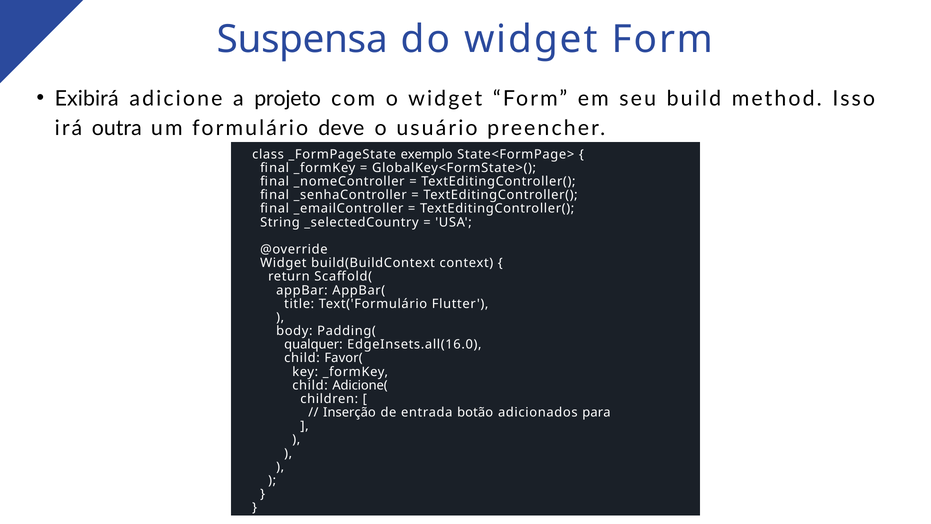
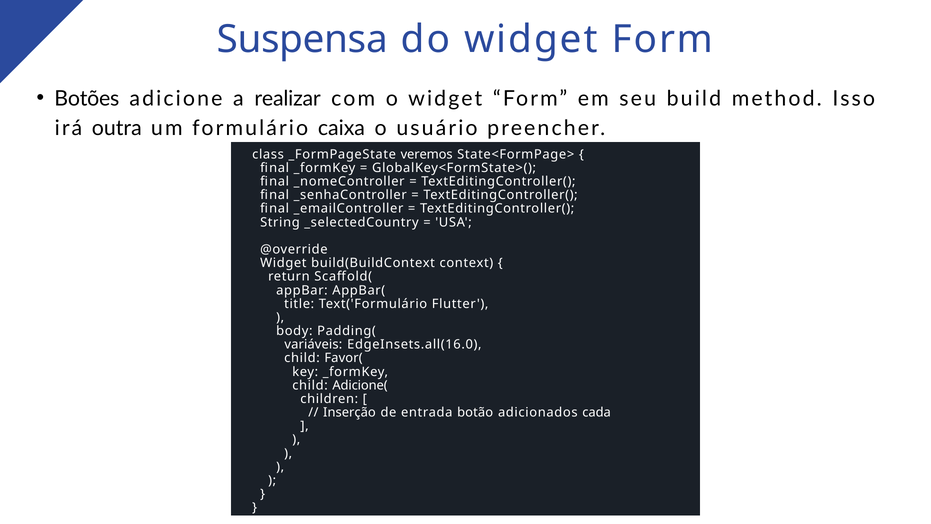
Exibirá: Exibirá -> Botões
projeto: projeto -> realizar
deve: deve -> caixa
exemplo: exemplo -> veremos
qualquer: qualquer -> variáveis
para: para -> cada
